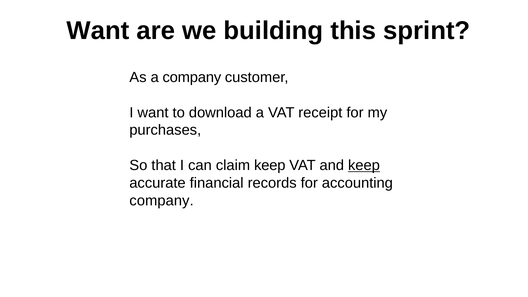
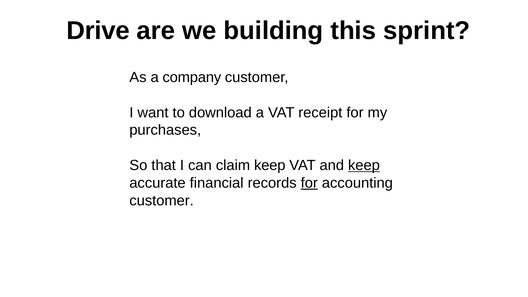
Want at (98, 31): Want -> Drive
for at (309, 183) underline: none -> present
company at (162, 201): company -> customer
